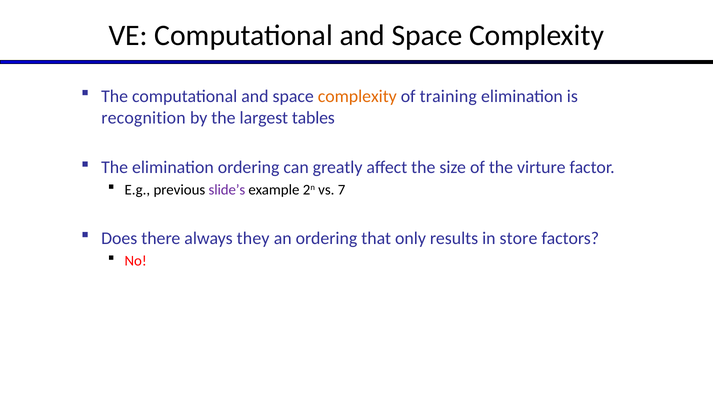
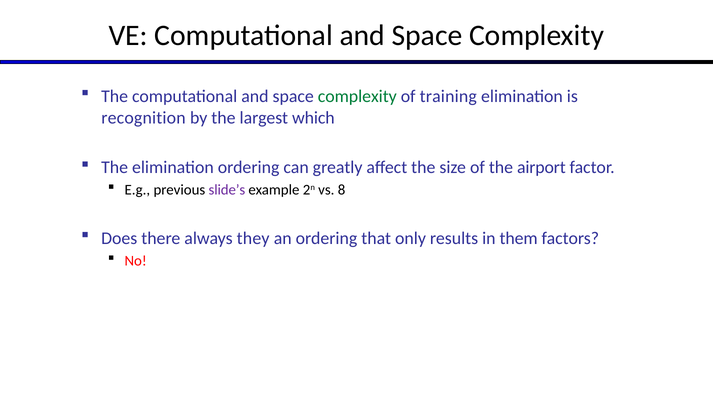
complexity at (357, 96) colour: orange -> green
tables: tables -> which
virture: virture -> airport
7: 7 -> 8
store: store -> them
